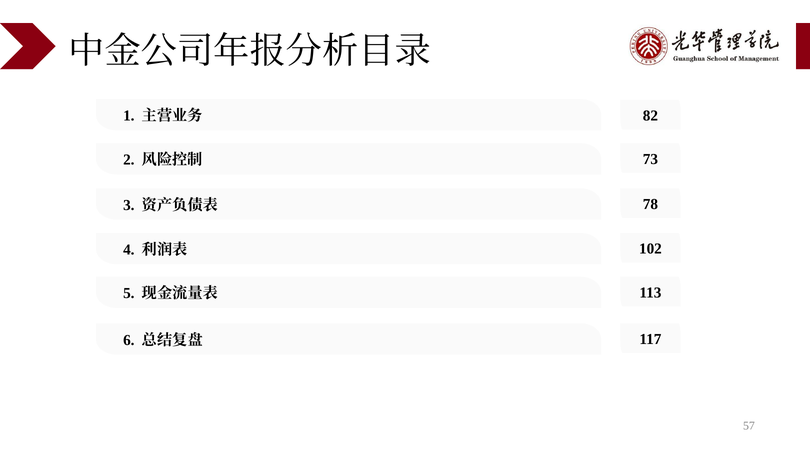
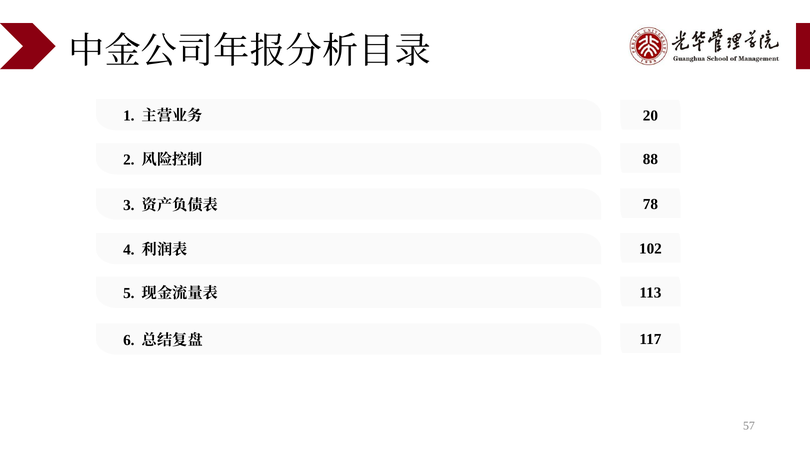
82: 82 -> 20
73: 73 -> 88
